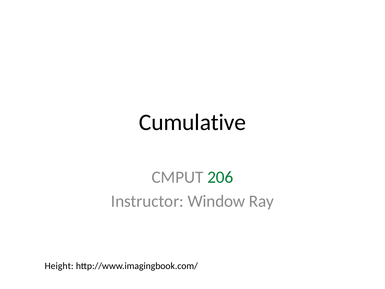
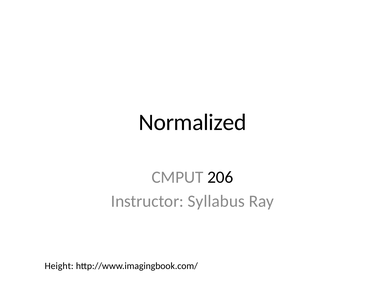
Cumulative: Cumulative -> Normalized
206 colour: green -> black
Window: Window -> Syllabus
